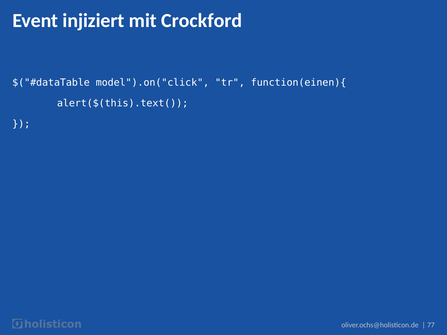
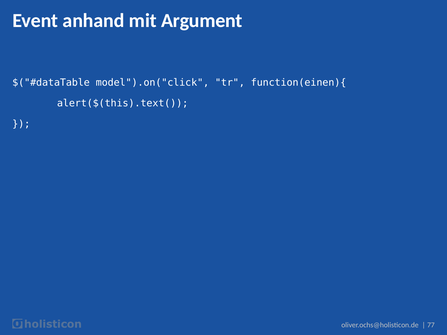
injiziert: injiziert -> anhand
Crockford: Crockford -> Argument
